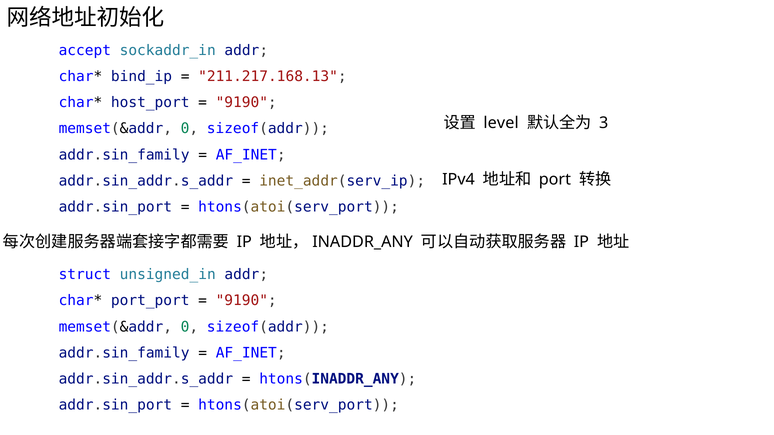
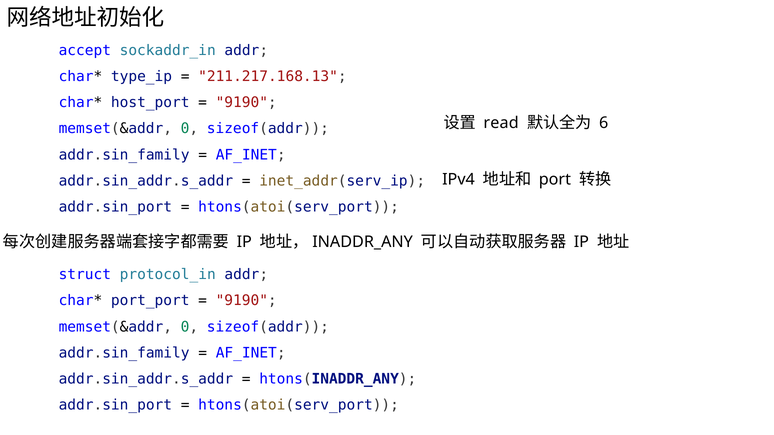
bind_ip: bind_ip -> type_ip
level: level -> read
3: 3 -> 6
unsigned_in: unsigned_in -> protocol_in
